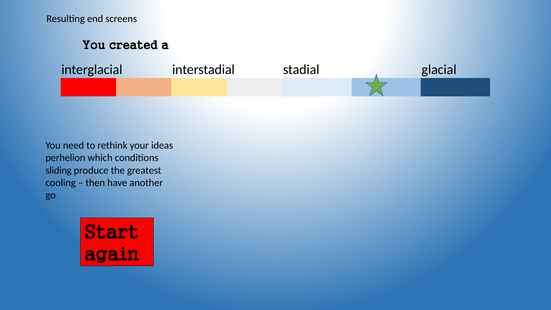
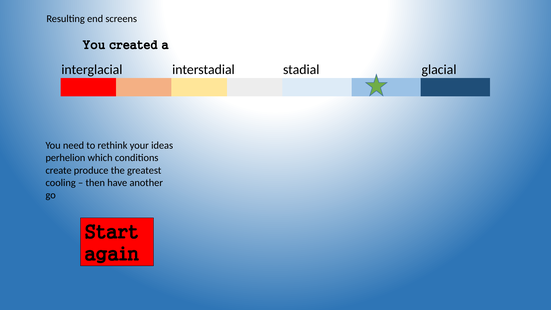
sliding: sliding -> create
